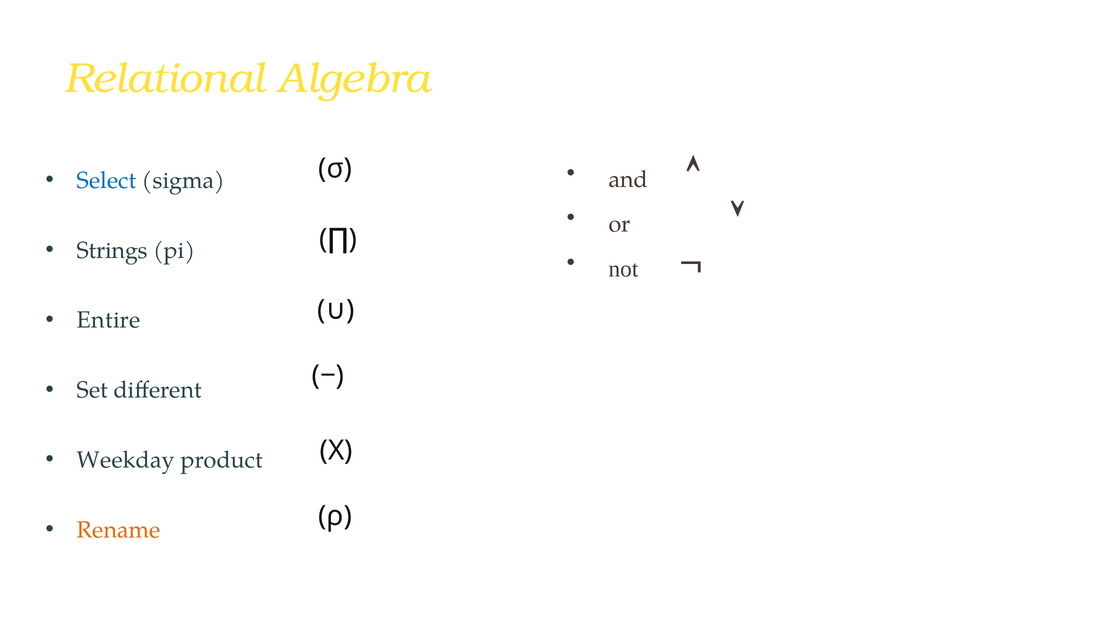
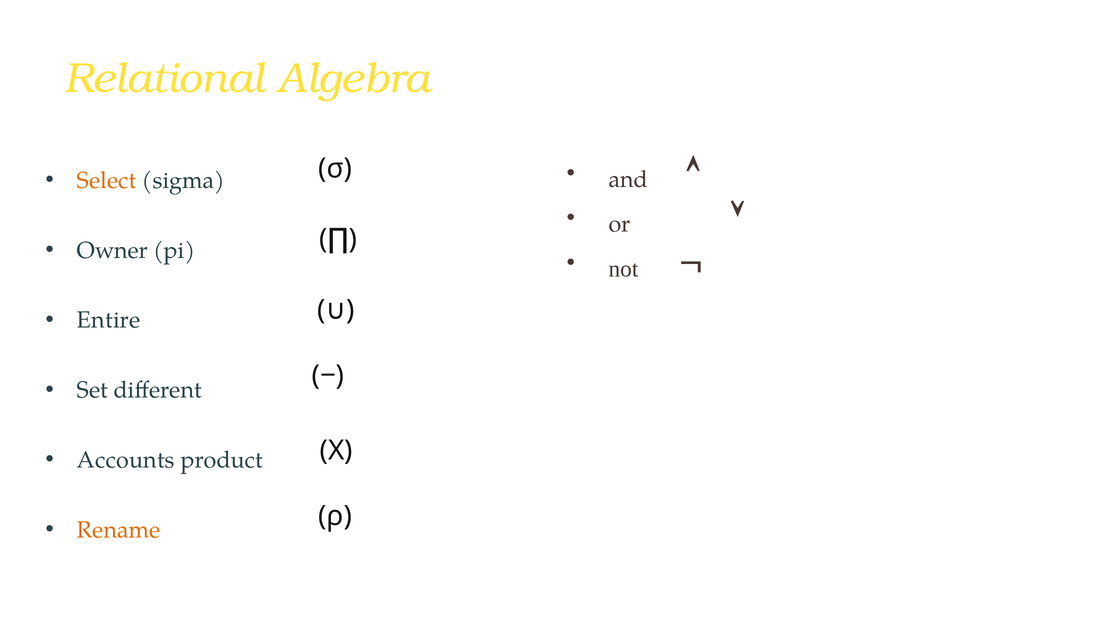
Select colour: blue -> orange
Strings: Strings -> Owner
Weekday: Weekday -> Accounts
